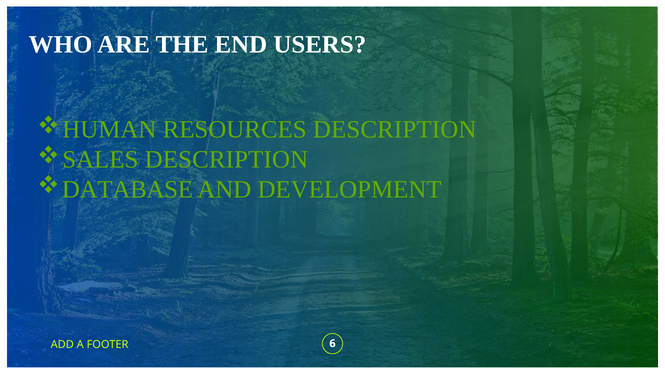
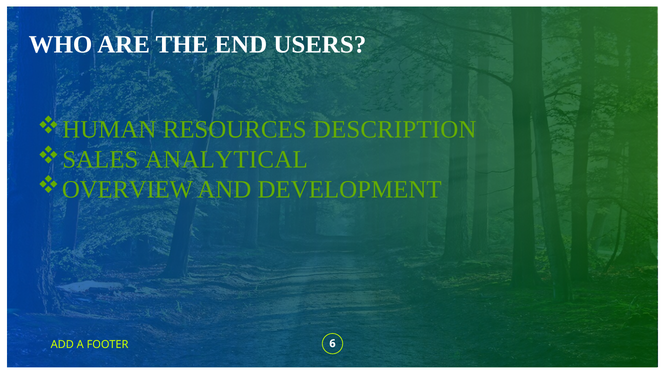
SALES DESCRIPTION: DESCRIPTION -> ANALYTICAL
DATABASE: DATABASE -> OVERVIEW
